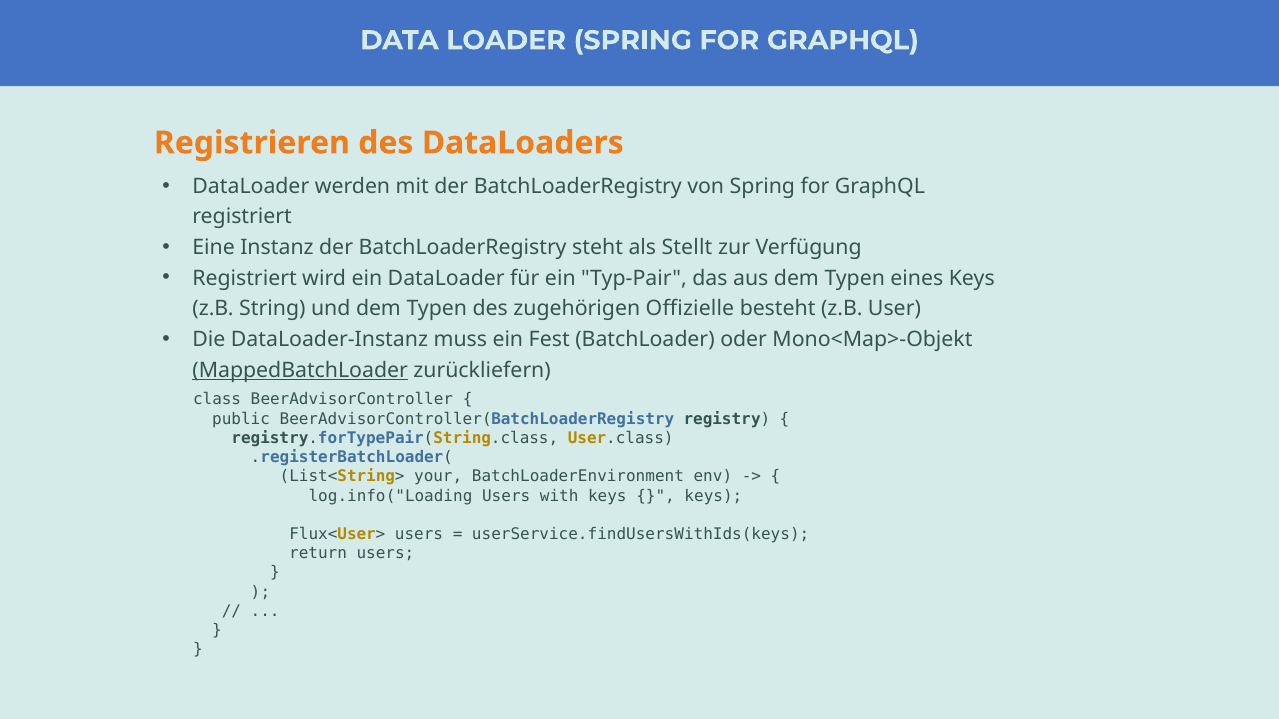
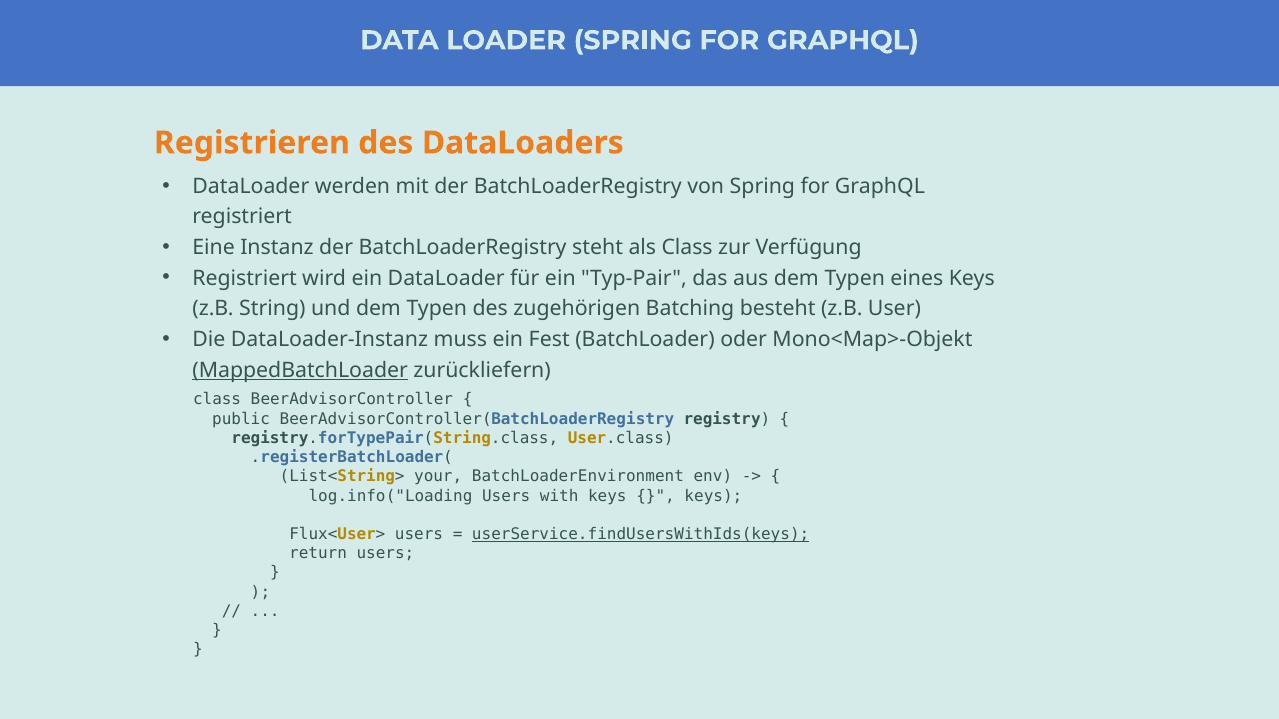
als Stellt: Stellt -> Class
Offizielle: Offizielle -> Batching
userService.findUsersWithIds(keys underline: none -> present
